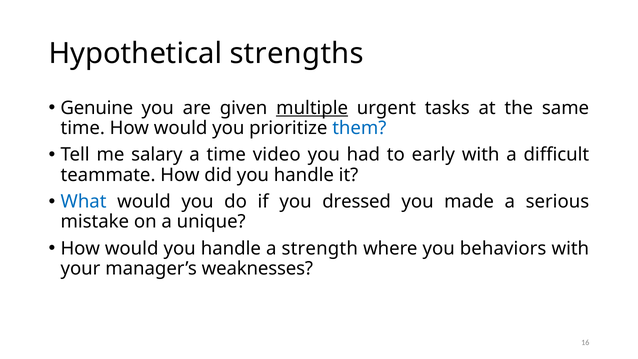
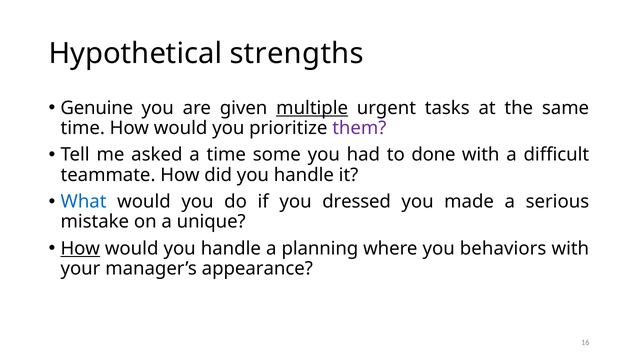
them colour: blue -> purple
salary: salary -> asked
video: video -> some
early: early -> done
How at (80, 248) underline: none -> present
strength: strength -> planning
weaknesses: weaknesses -> appearance
